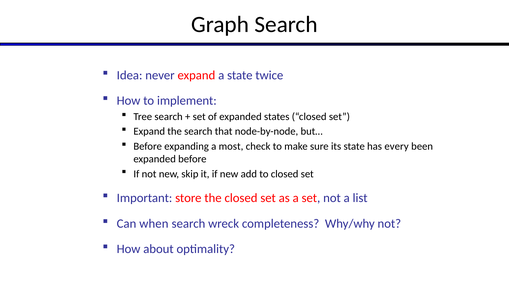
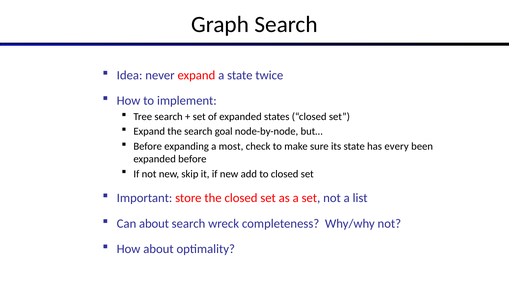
that: that -> goal
Can when: when -> about
